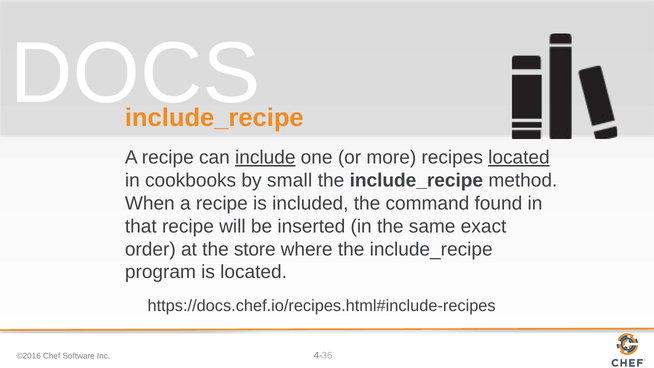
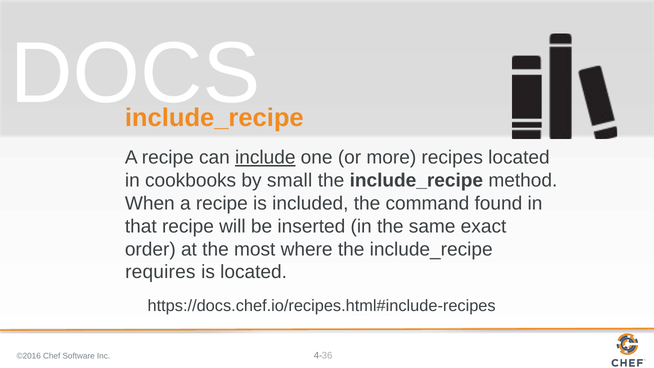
located at (519, 158) underline: present -> none
store: store -> most
program: program -> requires
